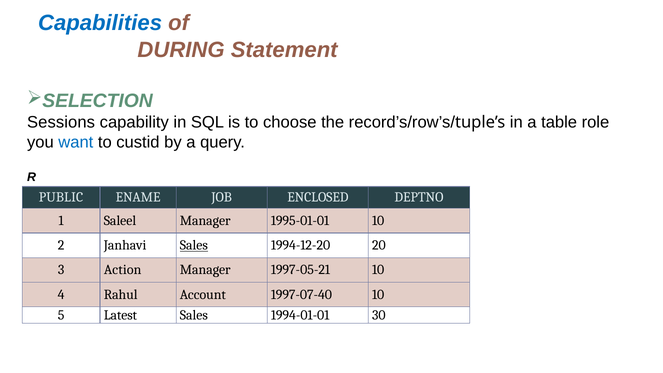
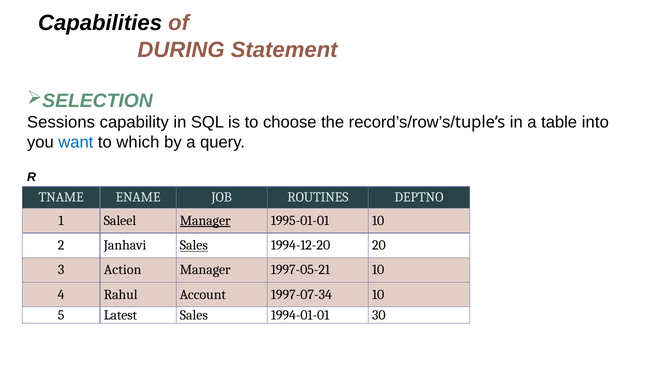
Capabilities colour: blue -> black
role: role -> into
custid: custid -> which
PUBLIC: PUBLIC -> TNAME
ENCLOSED: ENCLOSED -> ROUTINES
Manager at (205, 221) underline: none -> present
1997-07-40: 1997-07-40 -> 1997-07-34
